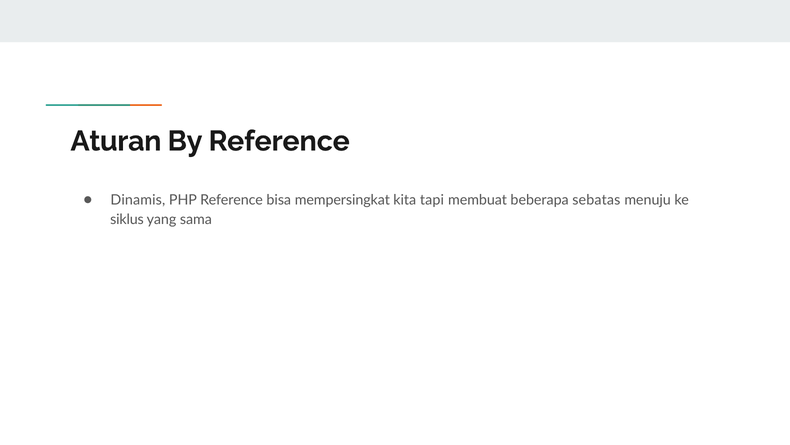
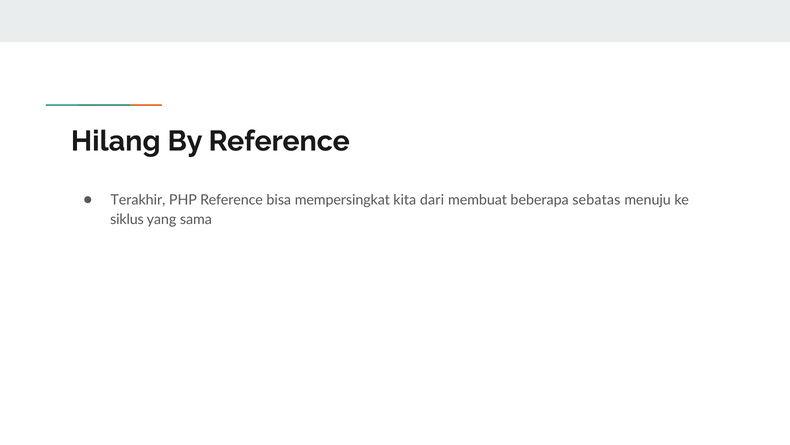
Aturan: Aturan -> Hilang
Dinamis: Dinamis -> Terakhir
tapi: tapi -> dari
